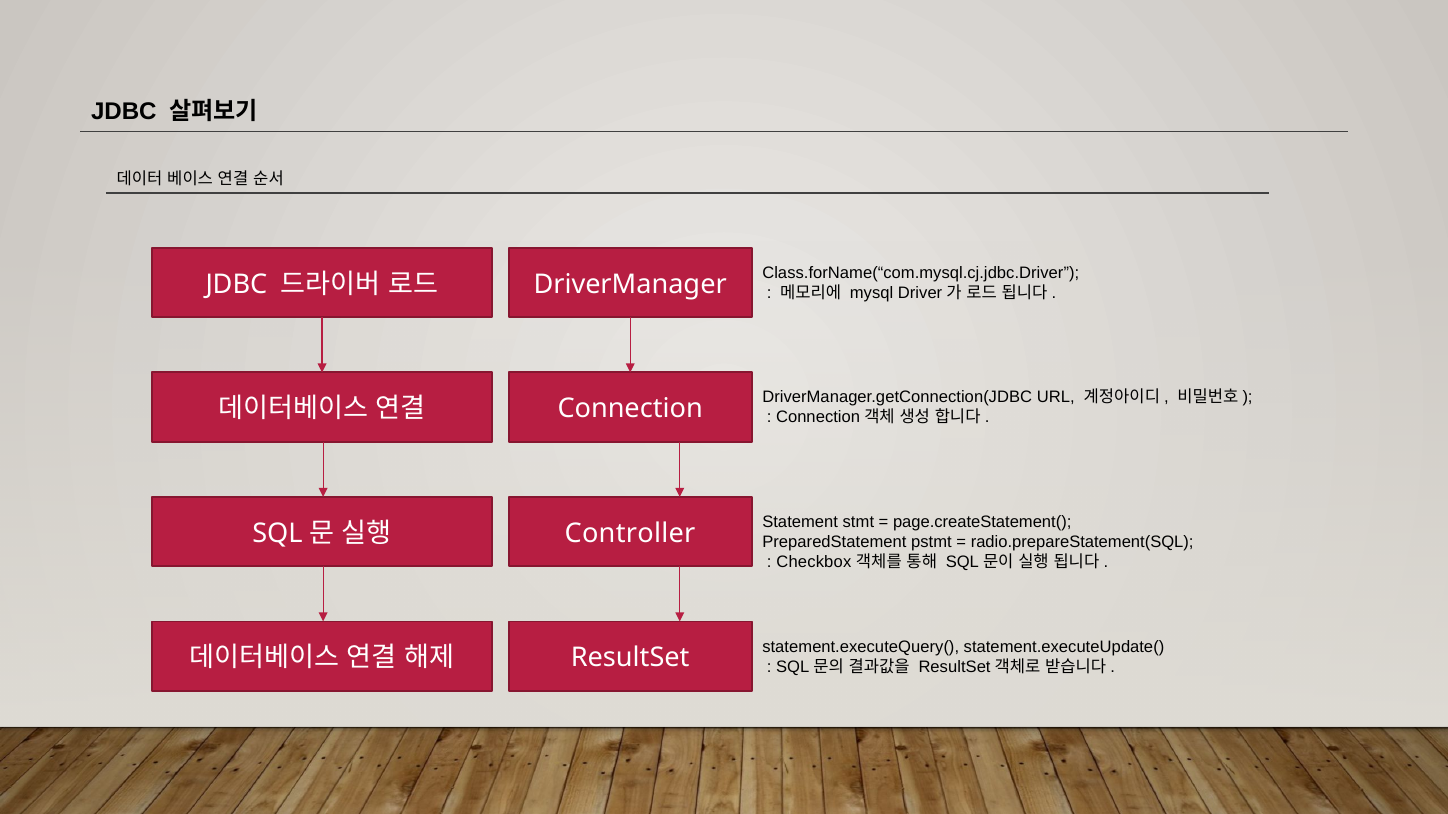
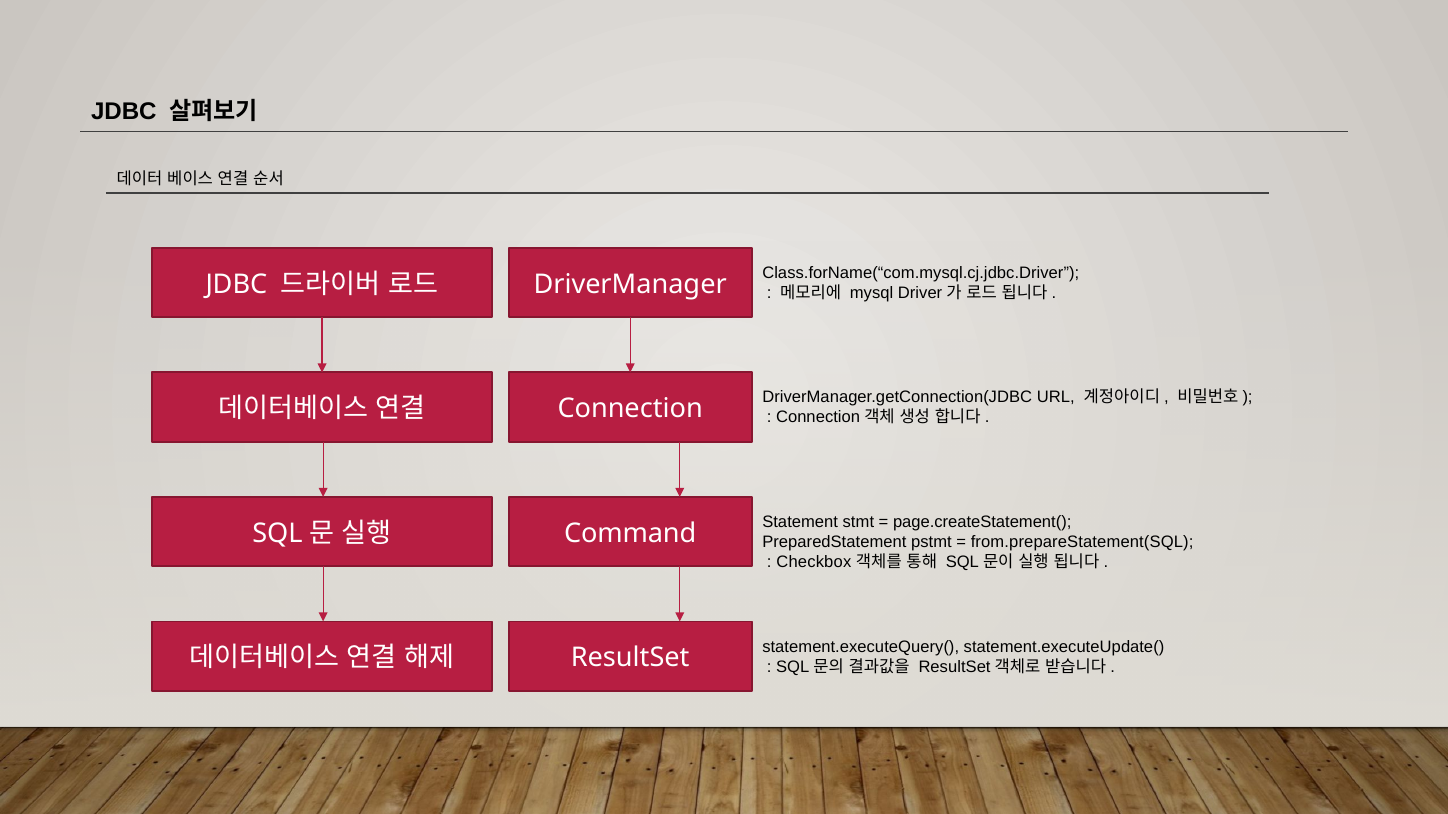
Controller: Controller -> Command
radio.prepareStatement(SQL: radio.prepareStatement(SQL -> from.prepareStatement(SQL
